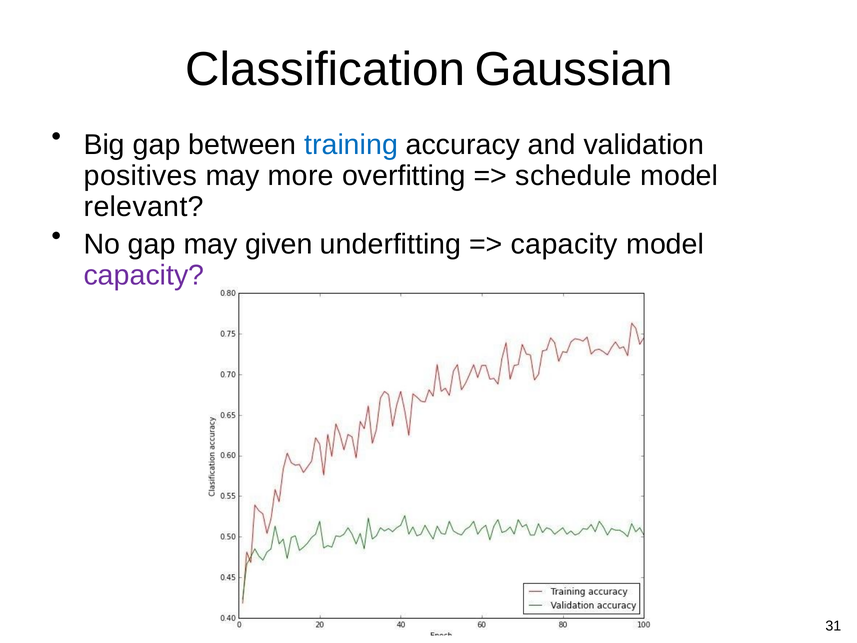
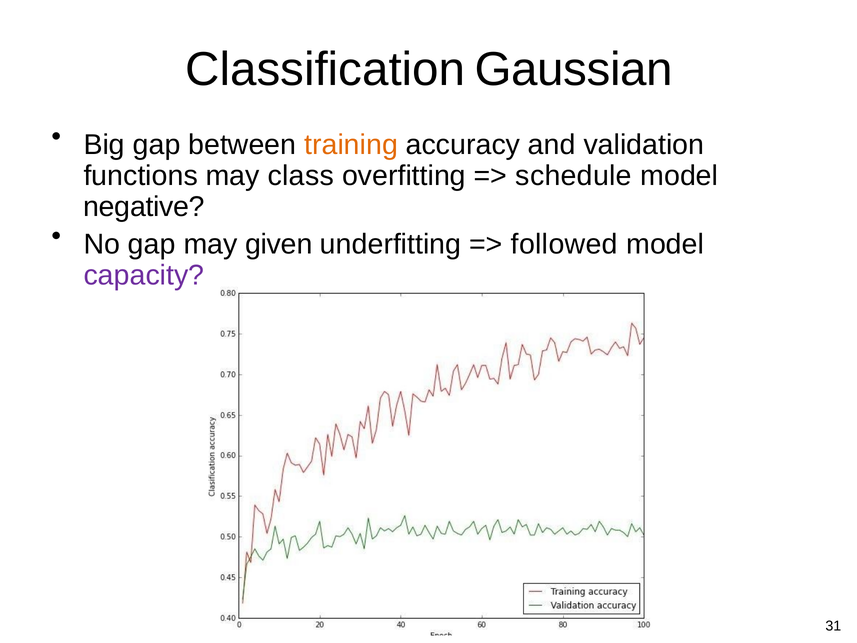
training colour: blue -> orange
positives: positives -> functions
more: more -> class
relevant: relevant -> negative
capacity at (564, 244): capacity -> followed
